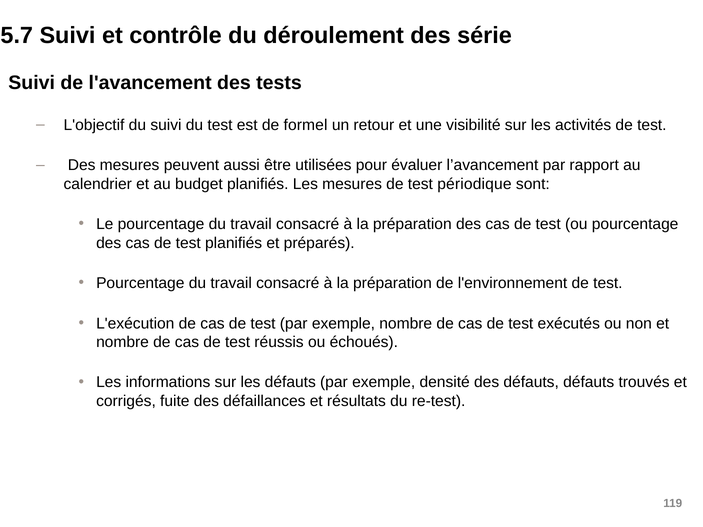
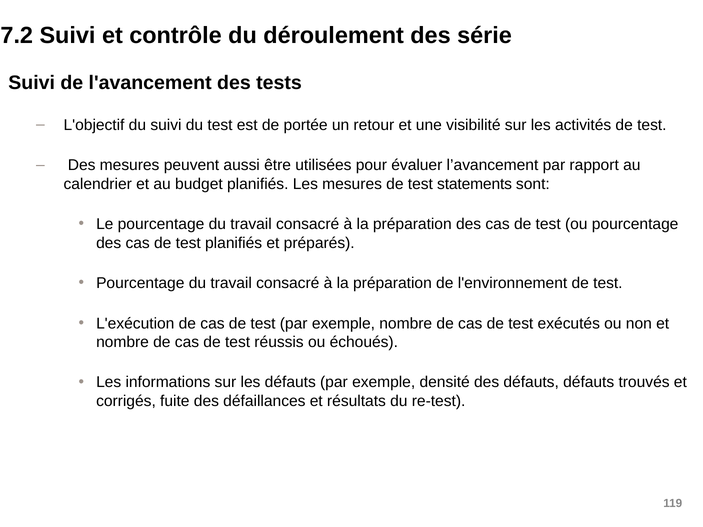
5.7: 5.7 -> 7.2
formel: formel -> portée
périodique: périodique -> statements
